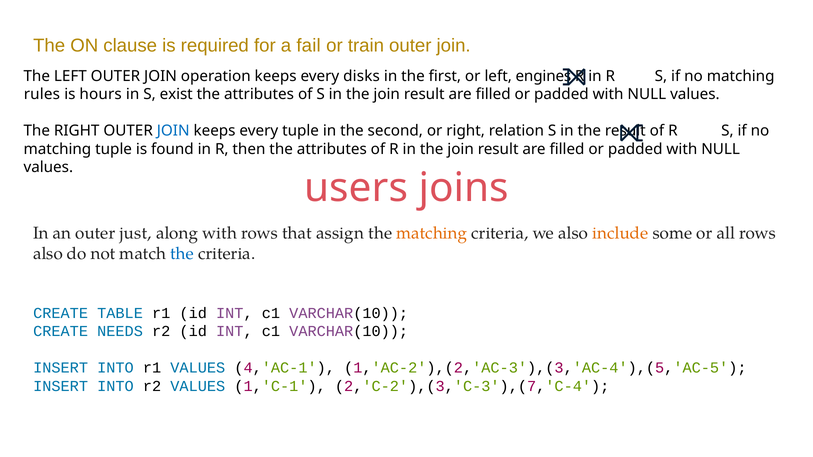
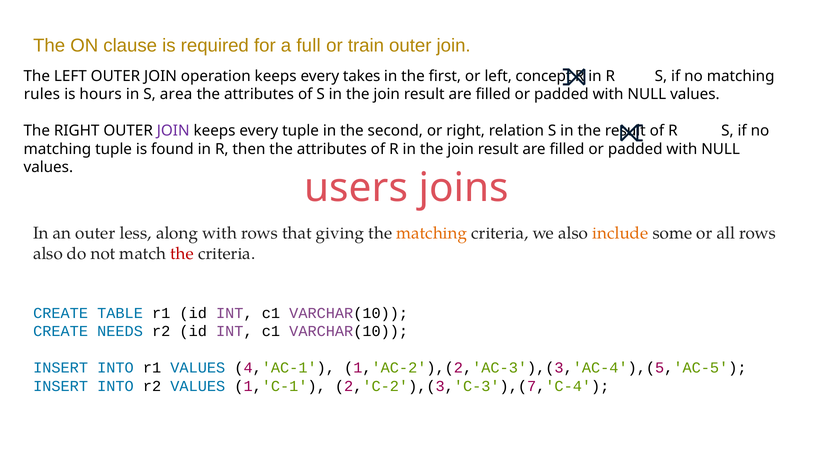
fail: fail -> full
disks: disks -> takes
engines: engines -> concept
exist: exist -> area
JOIN at (173, 131) colour: blue -> purple
just: just -> less
assign: assign -> giving
the at (182, 254) colour: blue -> red
